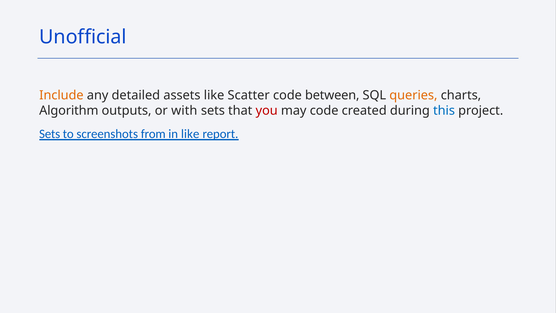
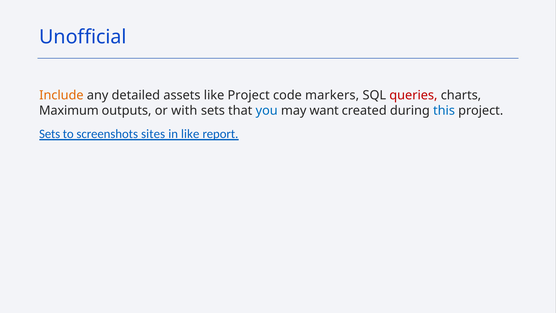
like Scatter: Scatter -> Project
between: between -> markers
queries colour: orange -> red
Algorithm: Algorithm -> Maximum
you colour: red -> blue
may code: code -> want
from: from -> sites
